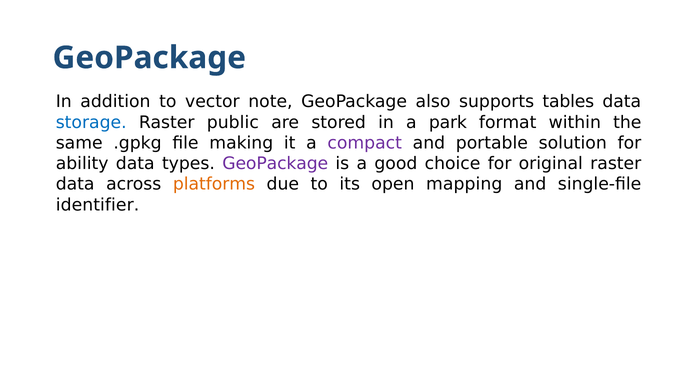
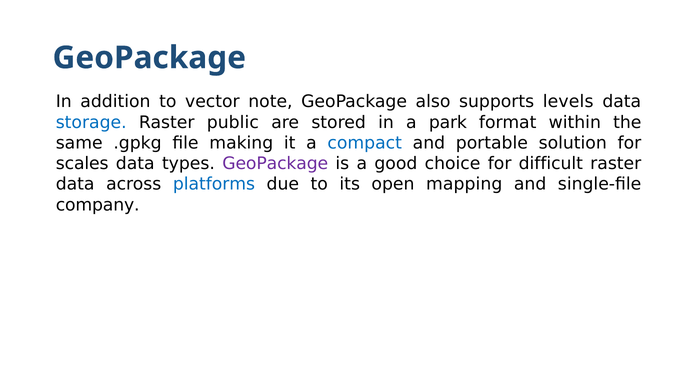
tables: tables -> levels
compact colour: purple -> blue
ability: ability -> scales
original: original -> difficult
platforms colour: orange -> blue
identifier: identifier -> company
